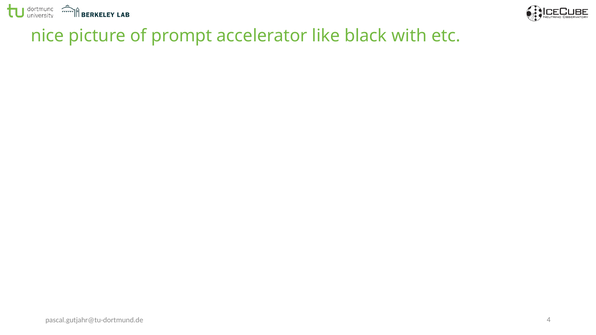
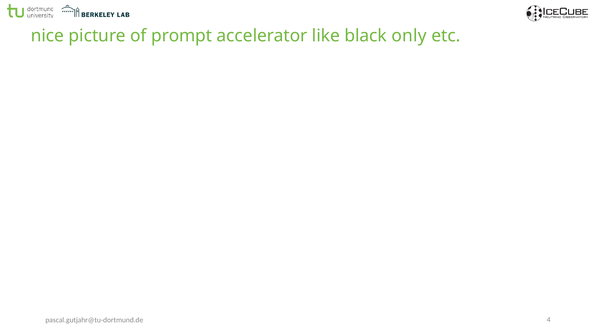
with: with -> only
